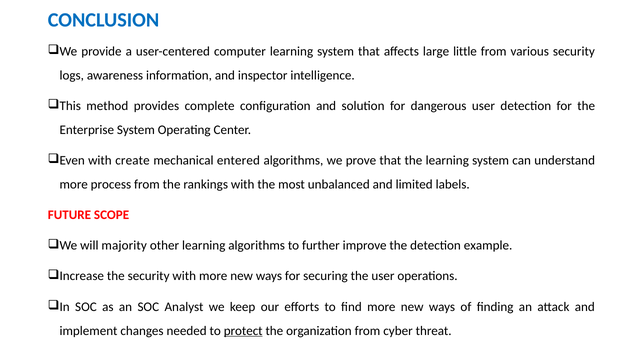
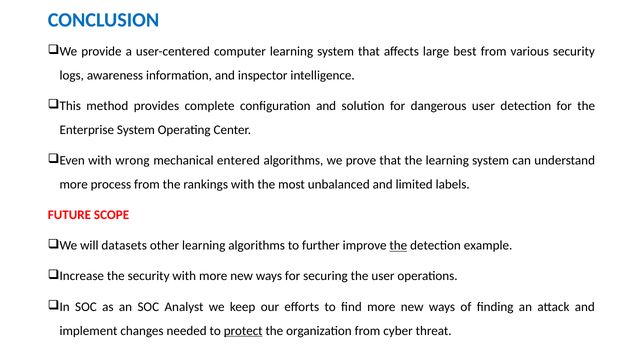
little: little -> best
create: create -> wrong
majority: majority -> datasets
the at (398, 245) underline: none -> present
